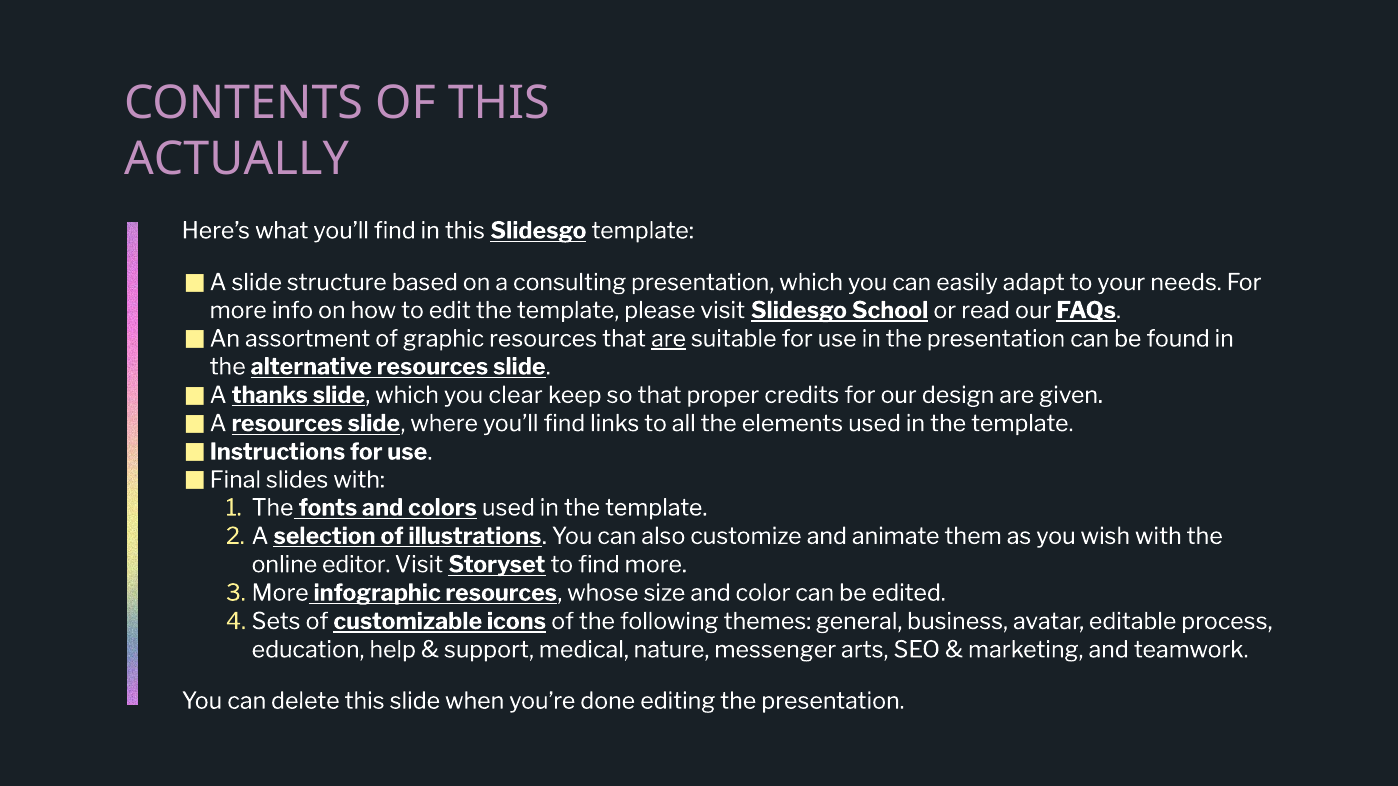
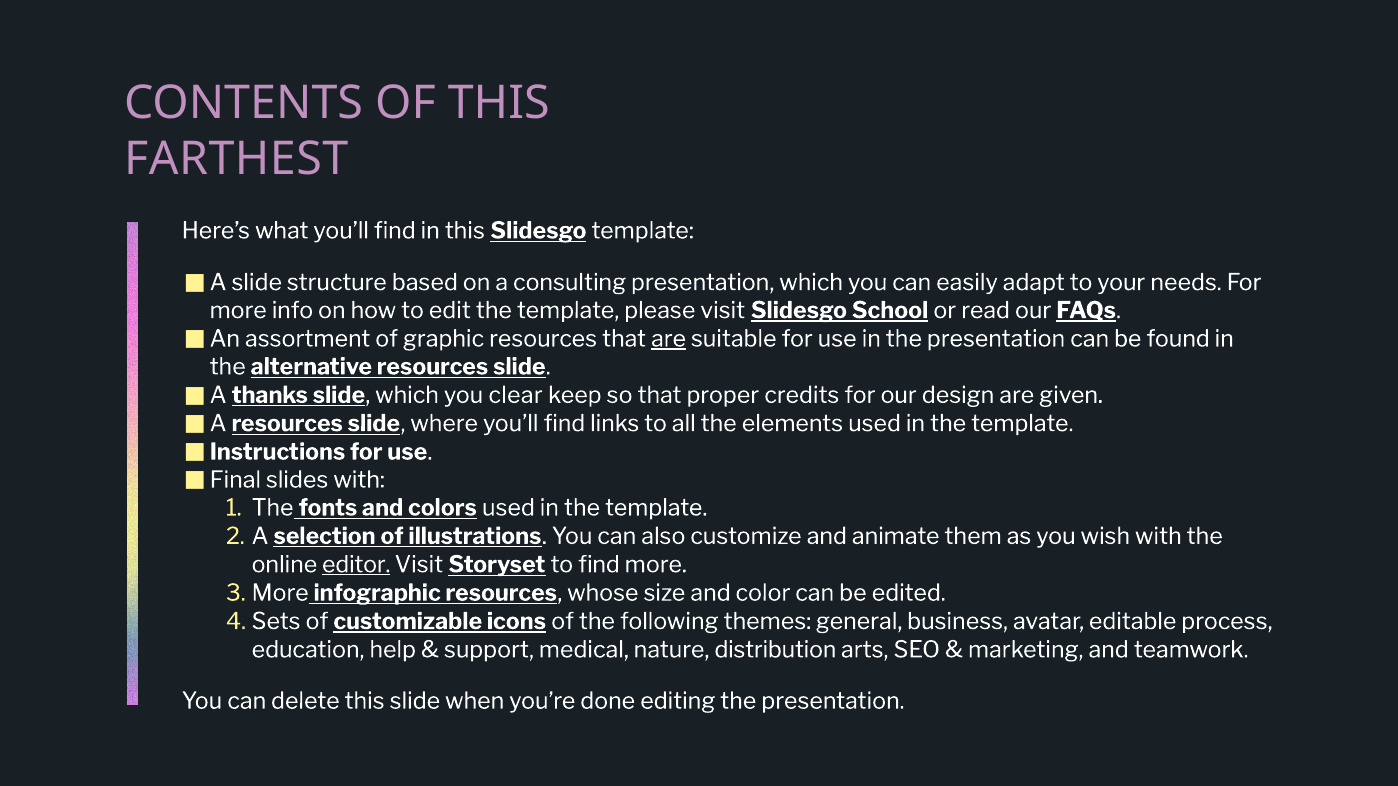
ACTUALLY: ACTUALLY -> FARTHEST
editor underline: none -> present
messenger: messenger -> distribution
